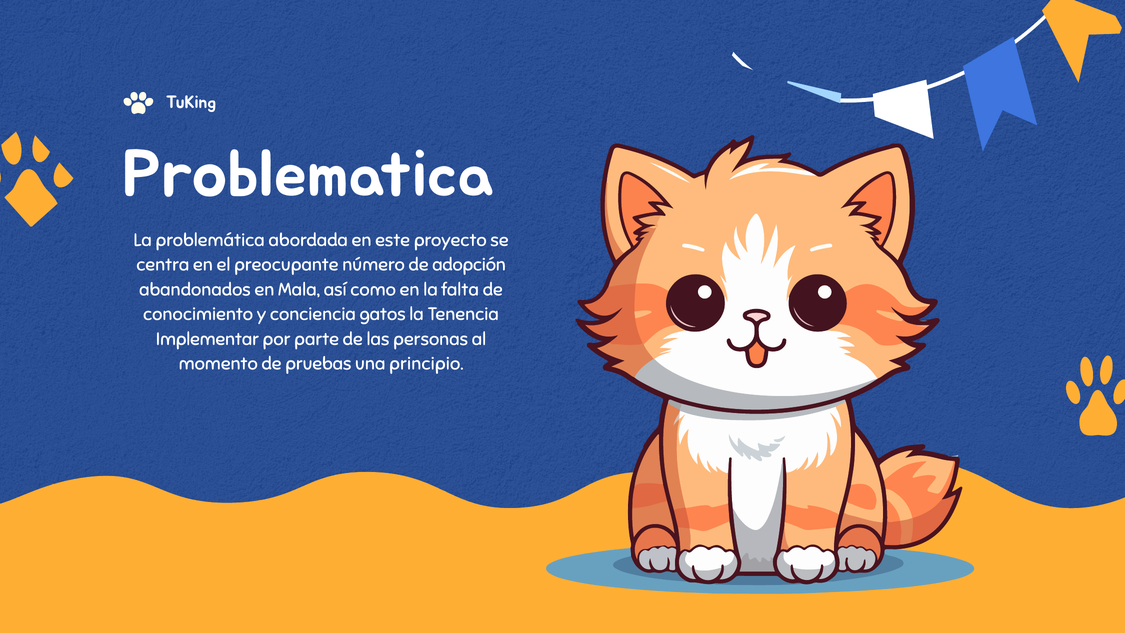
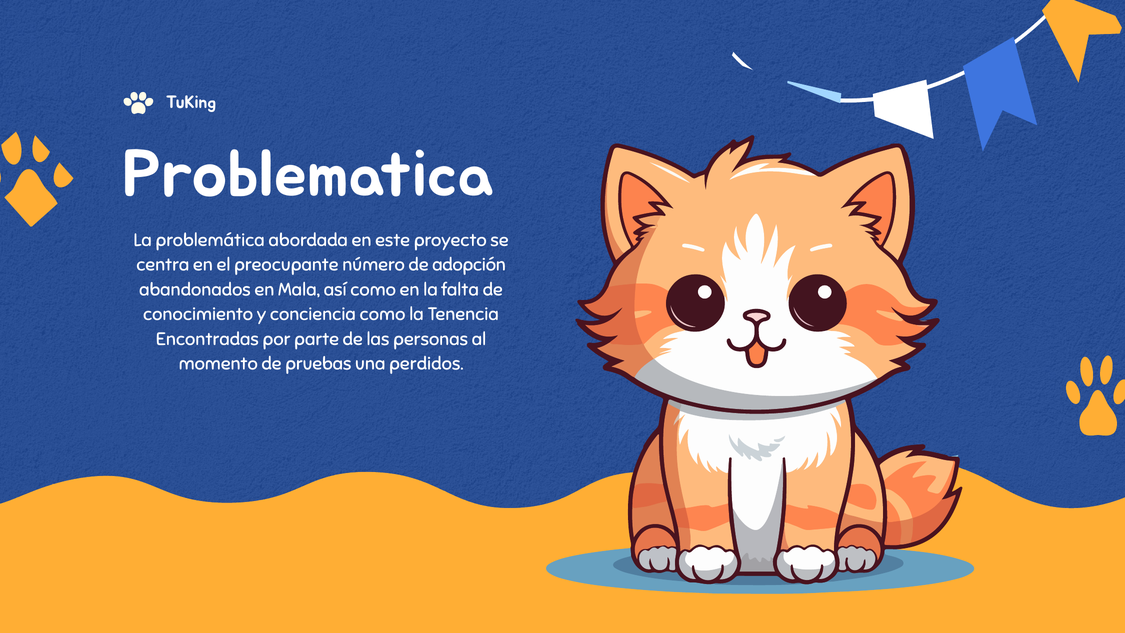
conciencia gatos: gatos -> como
Implementar: Implementar -> Encontradas
principio: principio -> perdidos
